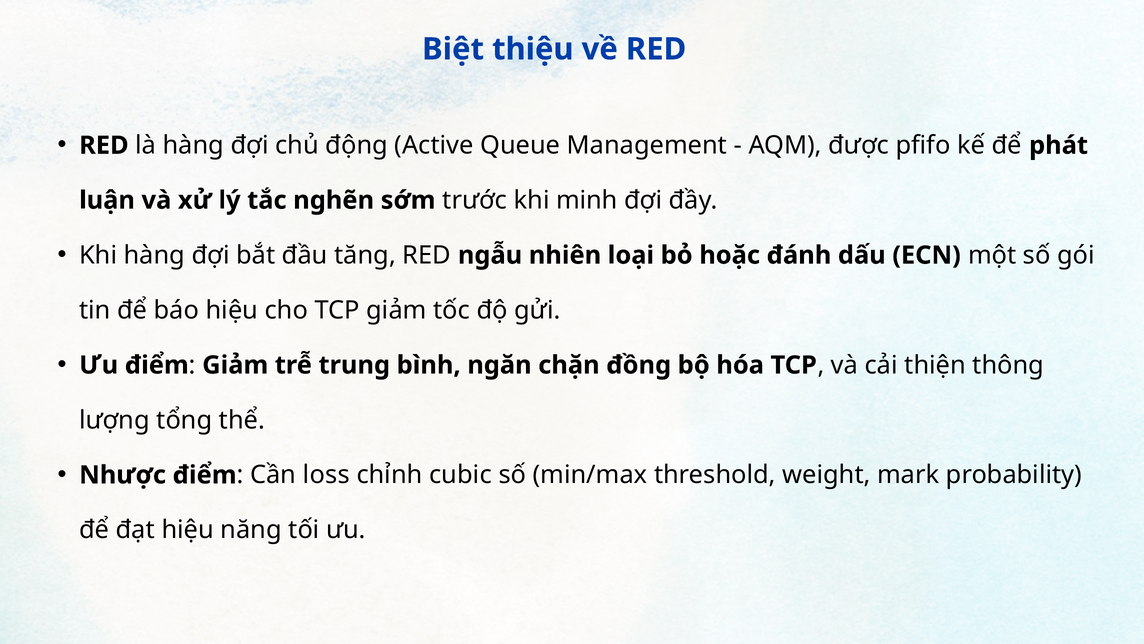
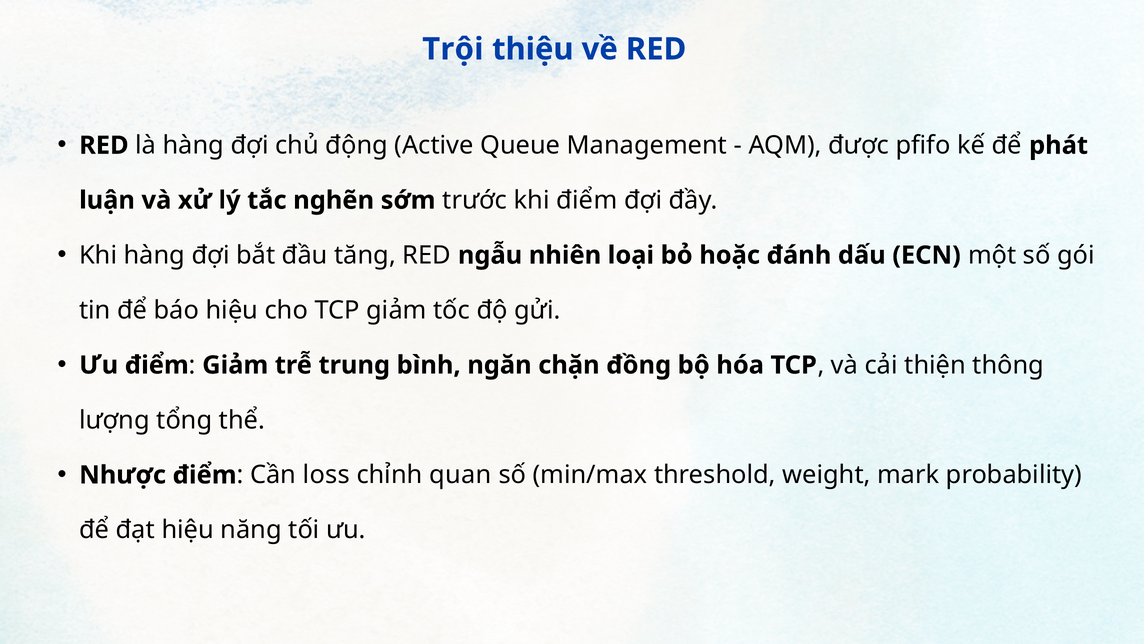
Biệt: Biệt -> Trội
khi minh: minh -> điểm
cubic: cubic -> quan
